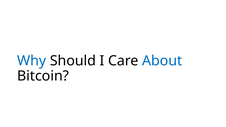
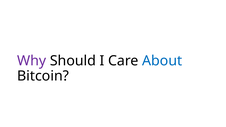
Why colour: blue -> purple
